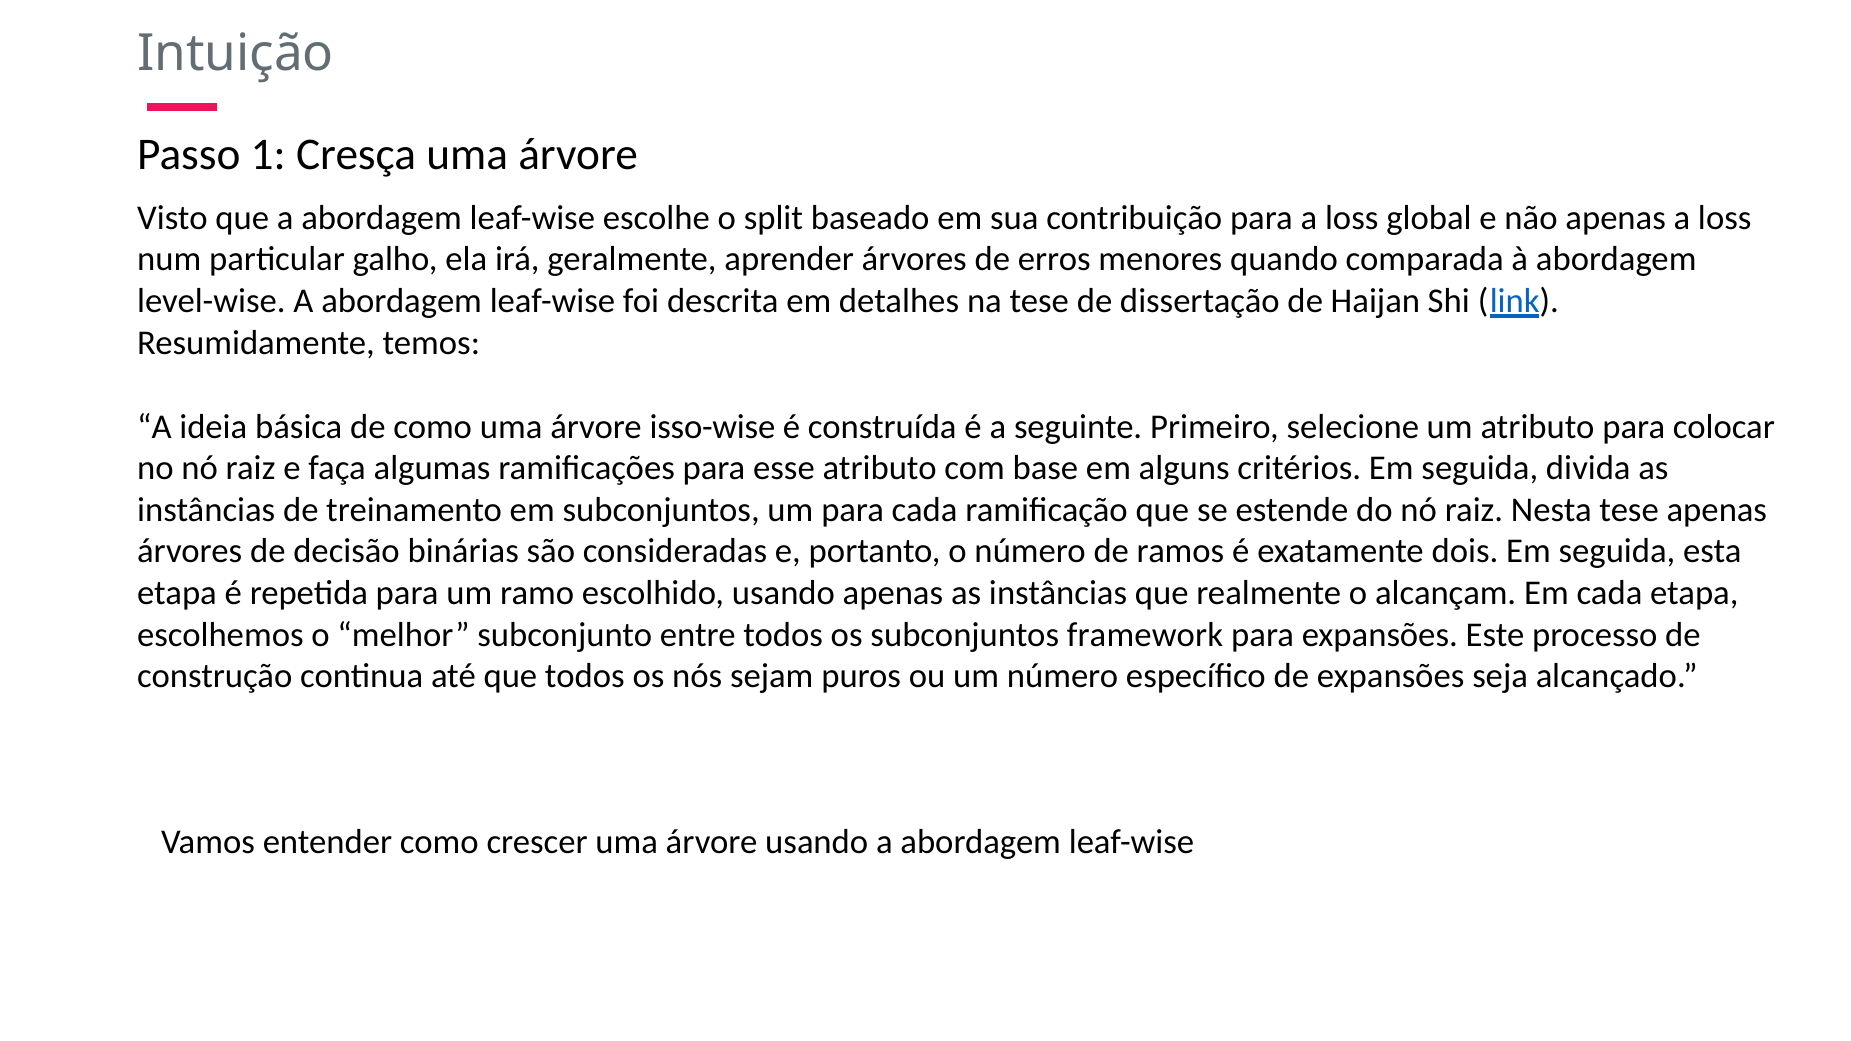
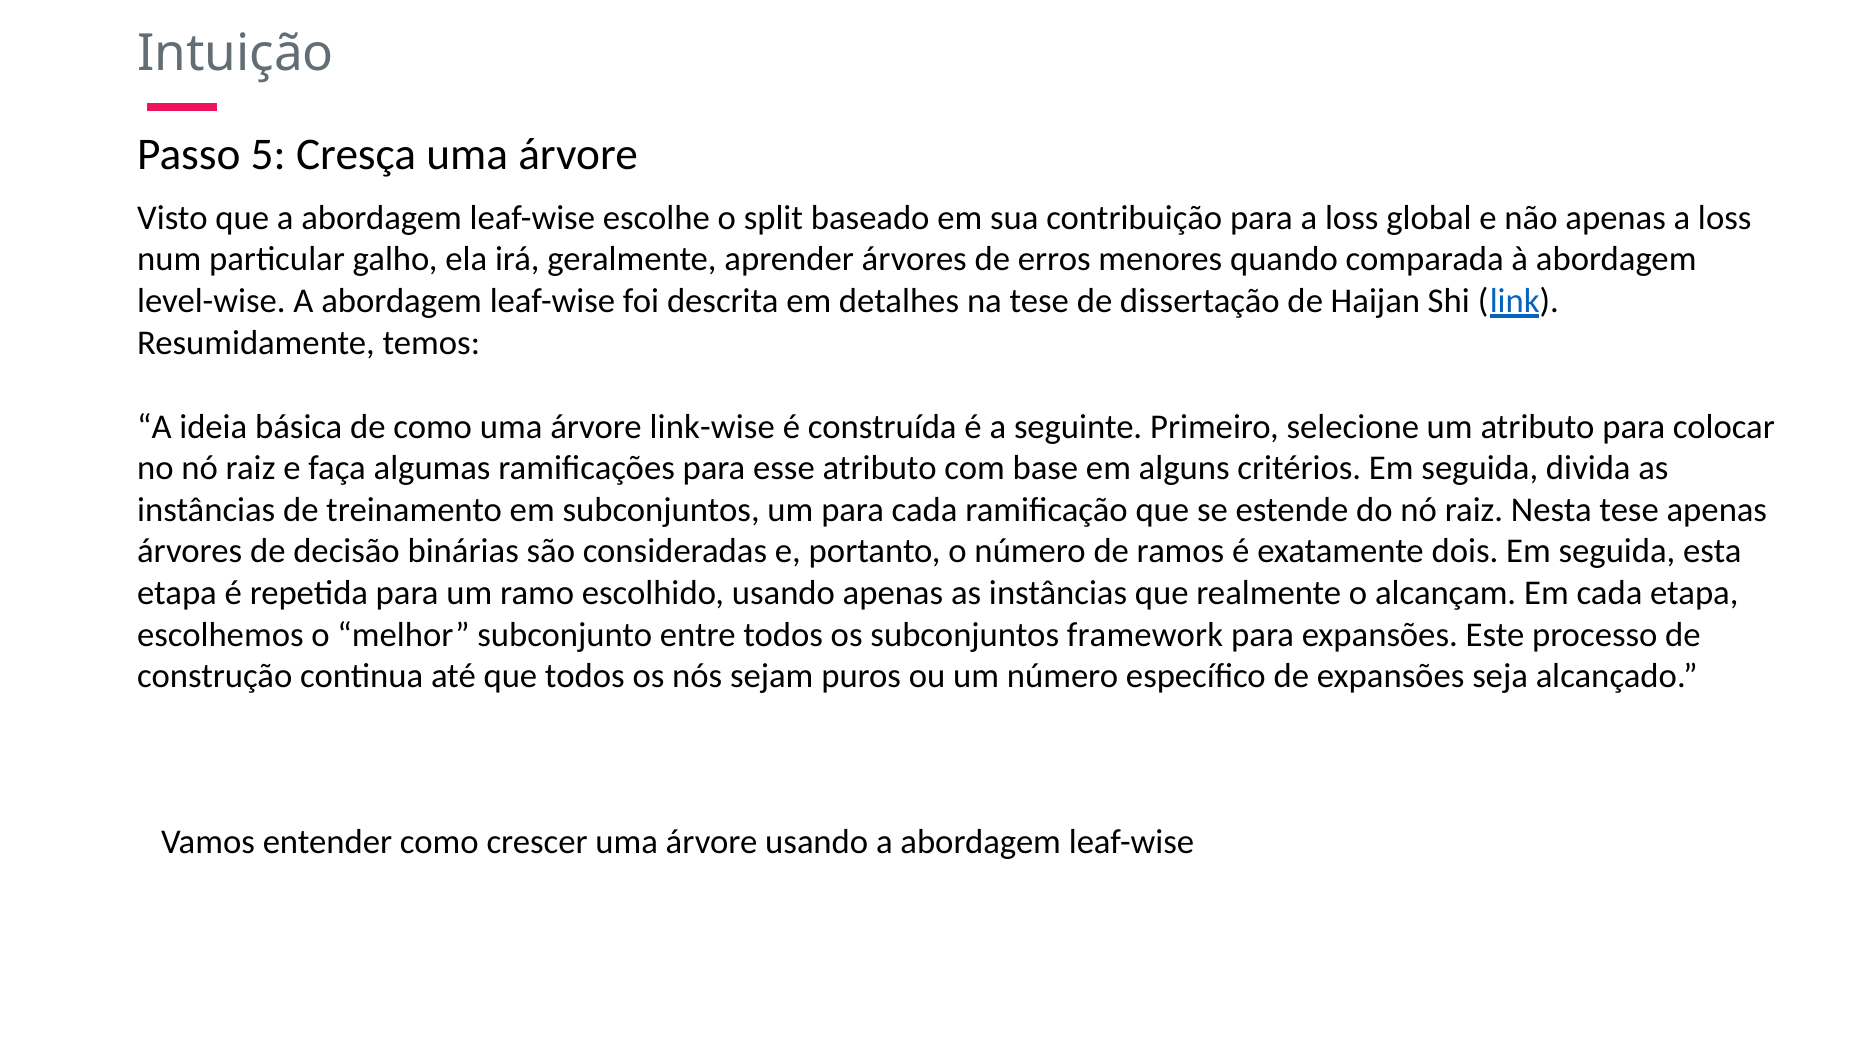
1: 1 -> 5
isso-wise: isso-wise -> link-wise
